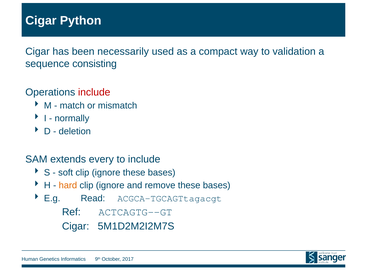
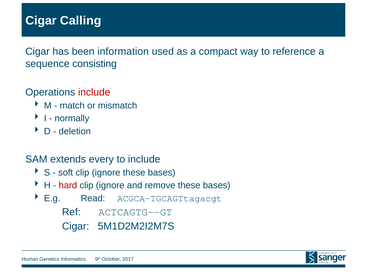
Python: Python -> Calling
necessarily: necessarily -> information
validation: validation -> reference
hard colour: orange -> red
